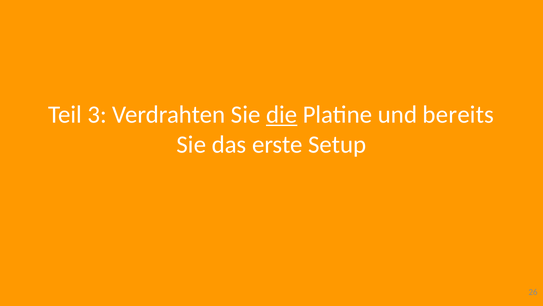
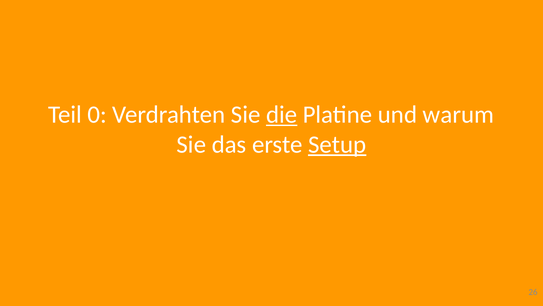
3: 3 -> 0
bereits: bereits -> warum
Setup underline: none -> present
